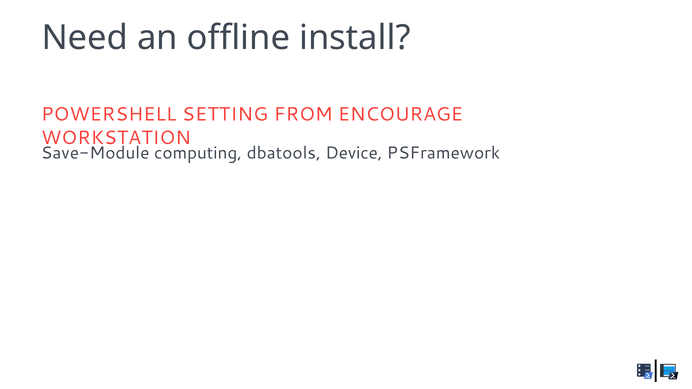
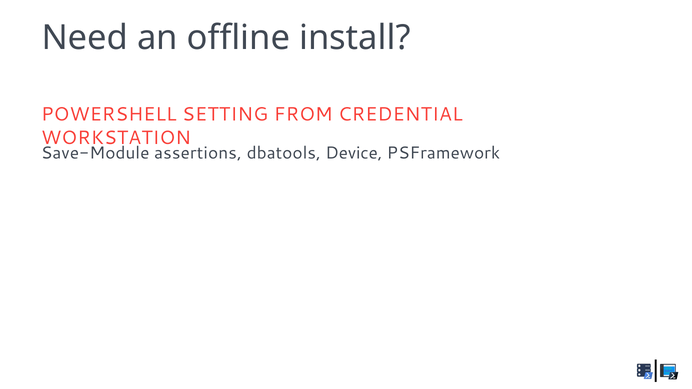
ENCOURAGE: ENCOURAGE -> CREDENTIAL
computing: computing -> assertions
